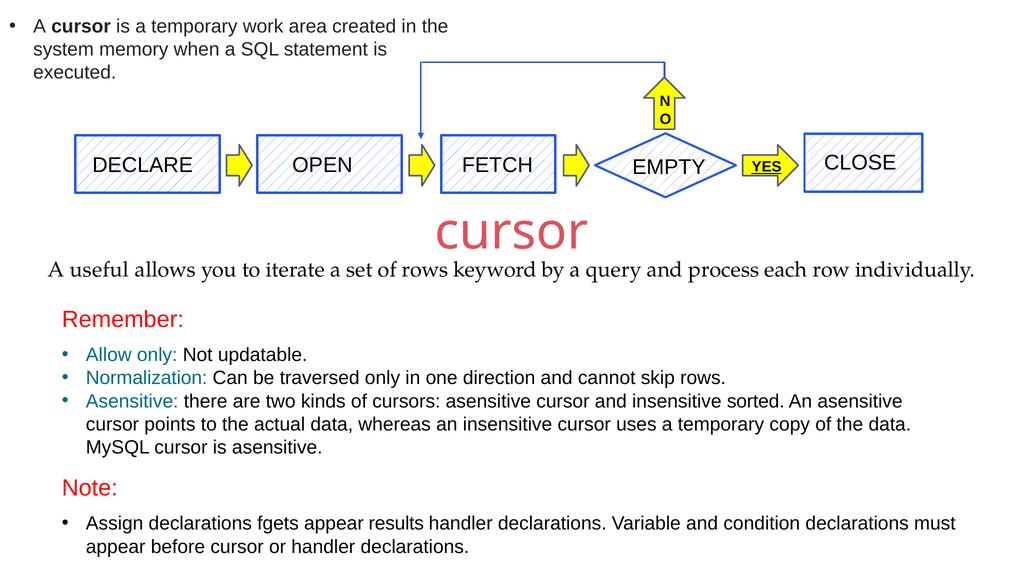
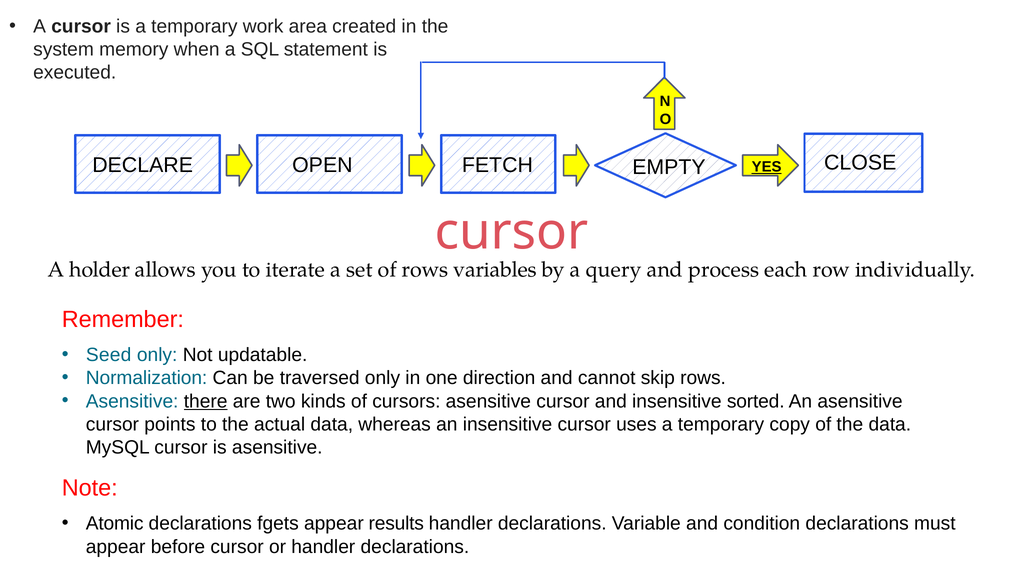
useful: useful -> holder
keyword: keyword -> variables
Allow: Allow -> Seed
there underline: none -> present
Assign: Assign -> Atomic
